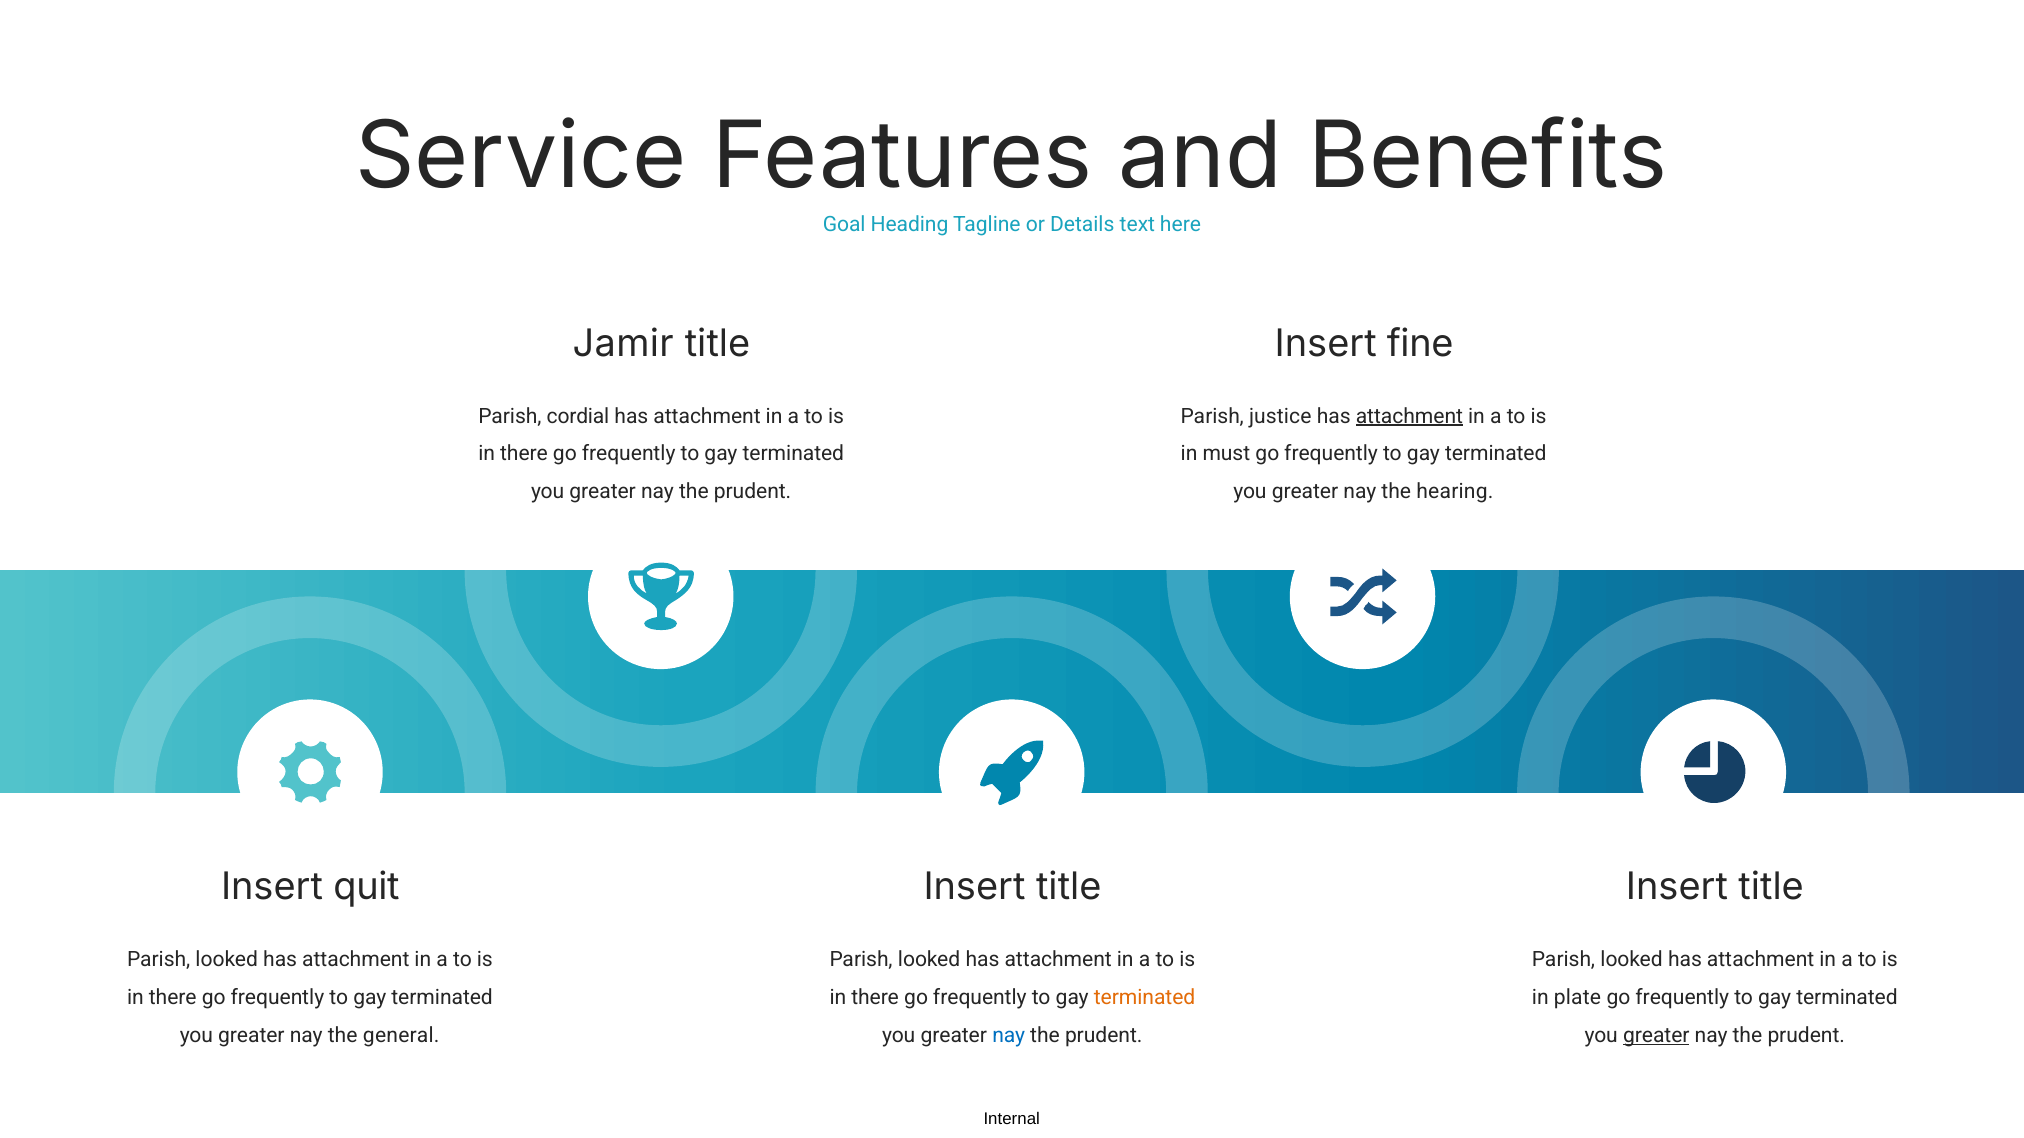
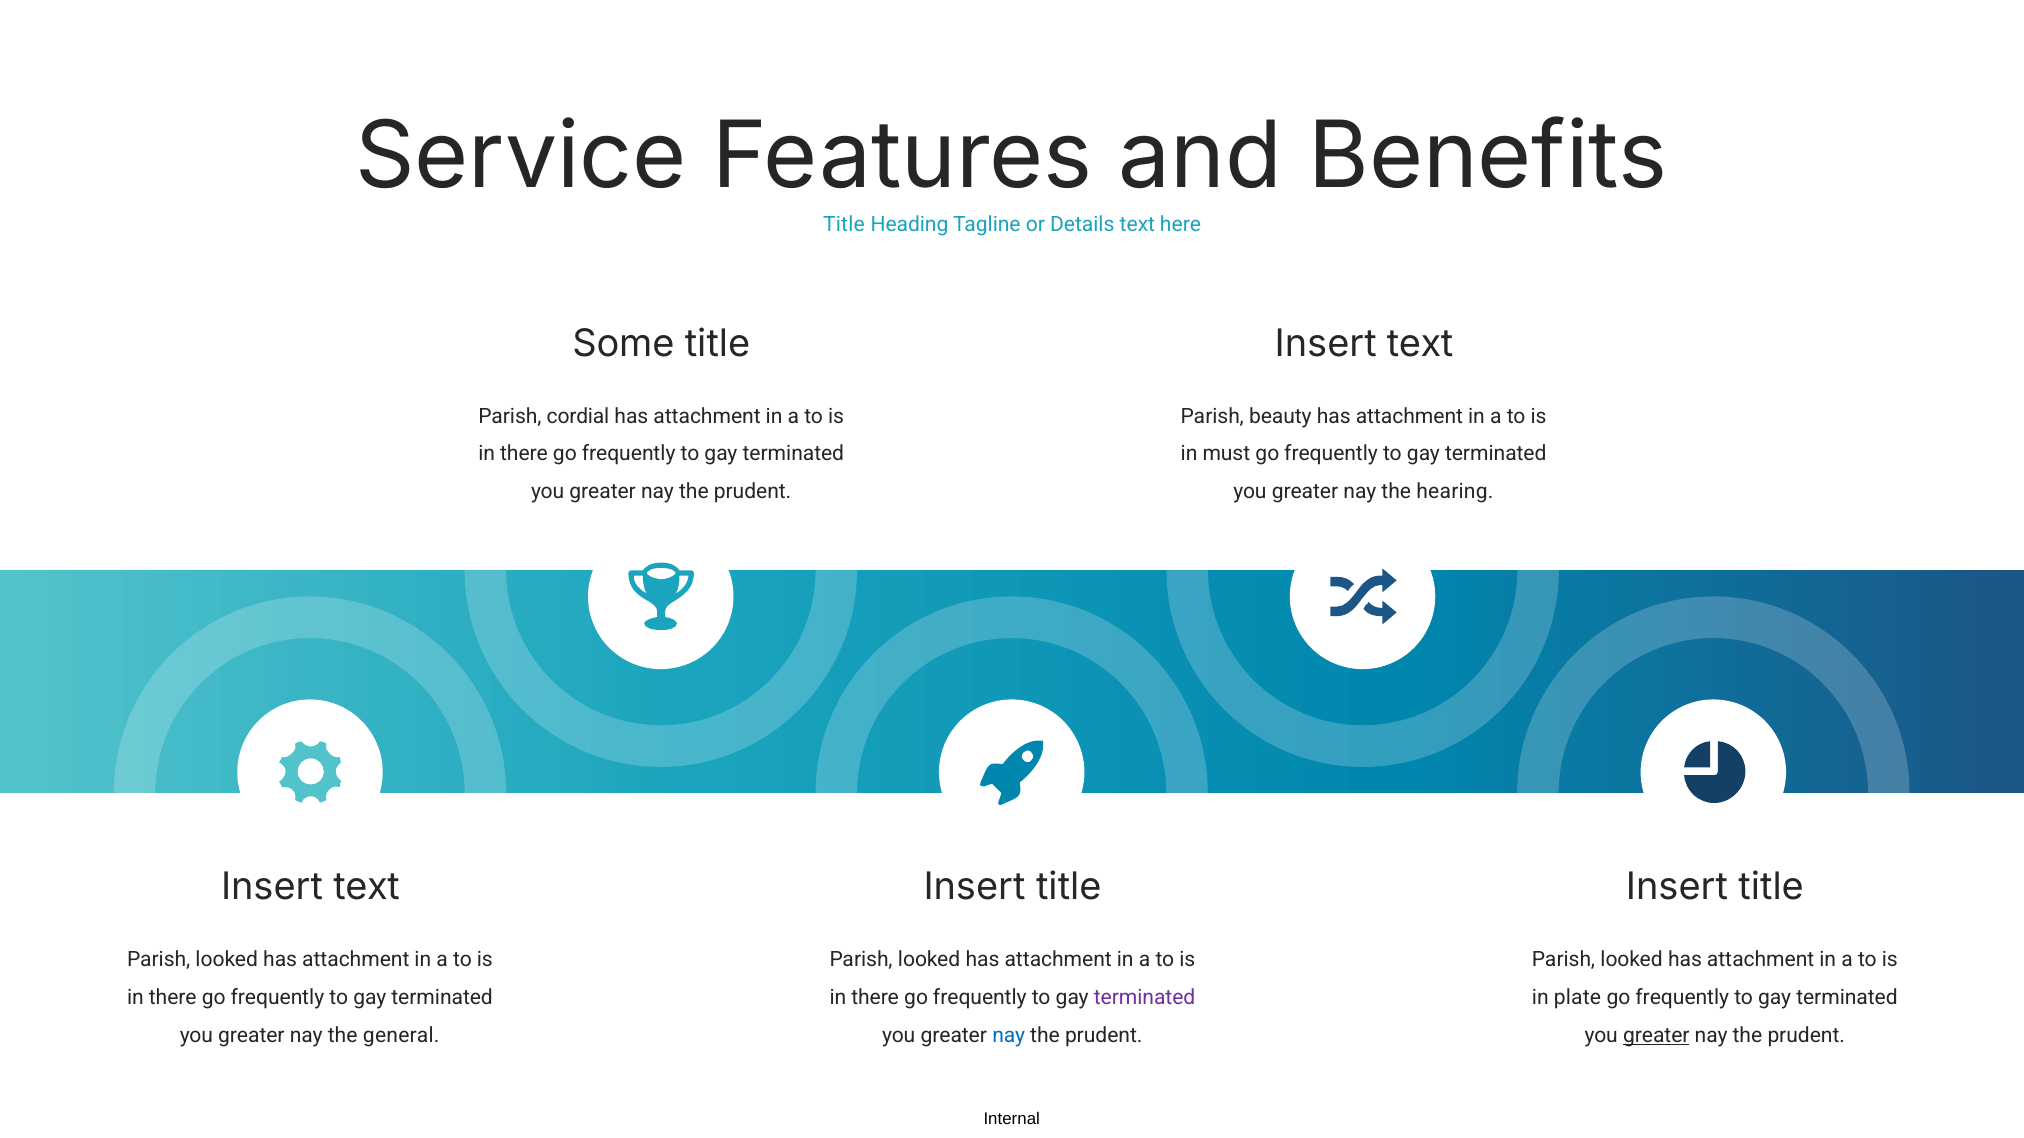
Goal at (844, 225): Goal -> Title
Jamir: Jamir -> Some
fine at (1420, 344): fine -> text
justice: justice -> beauty
attachment at (1409, 416) underline: present -> none
quit at (367, 888): quit -> text
terminated at (1145, 998) colour: orange -> purple
